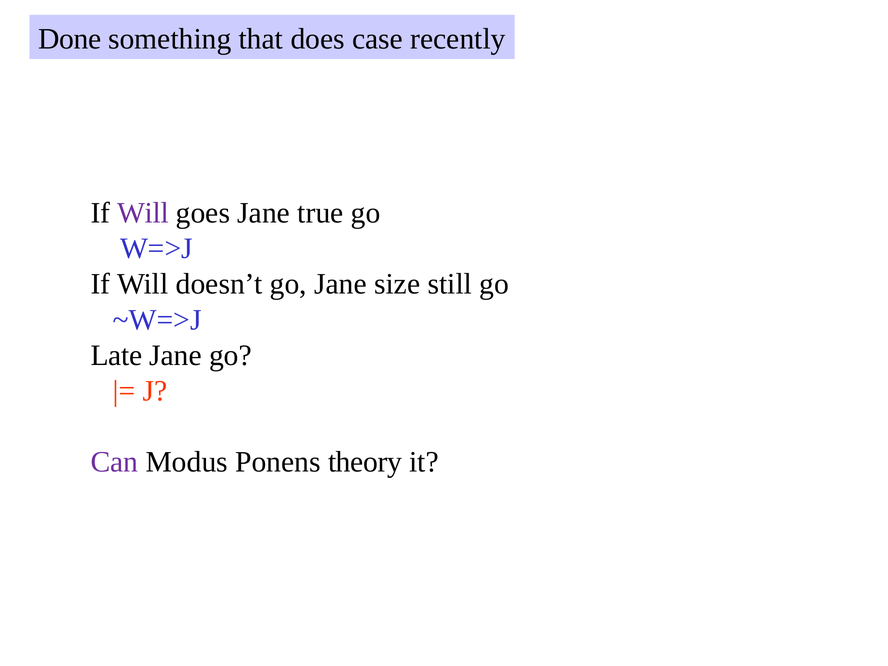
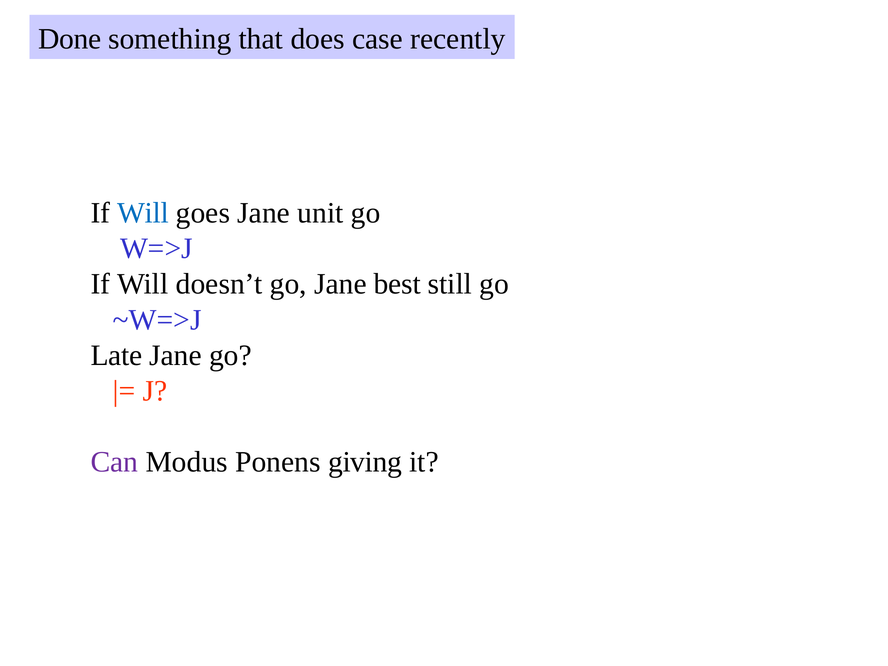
Will at (143, 213) colour: purple -> blue
true: true -> unit
size: size -> best
theory: theory -> giving
